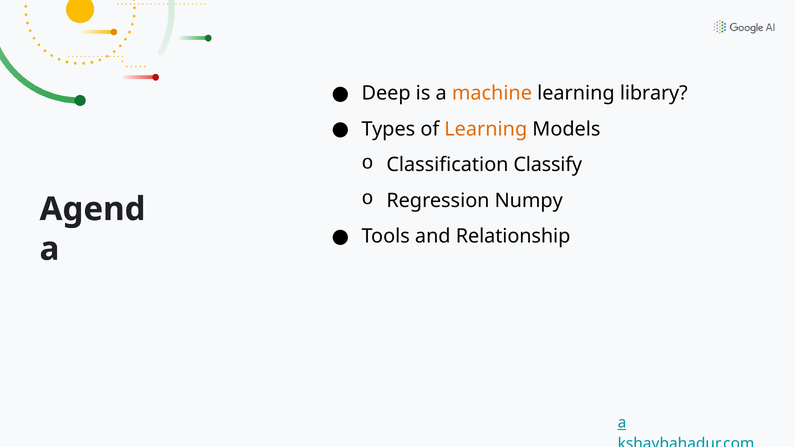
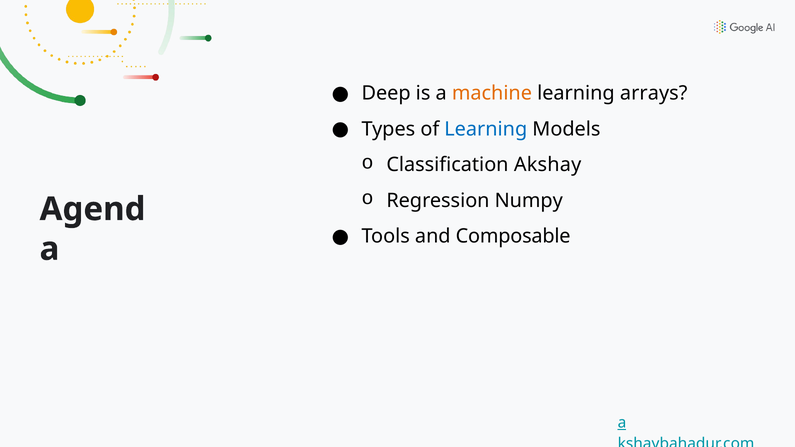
library: library -> arrays
Learning at (486, 129) colour: orange -> blue
Classify: Classify -> Akshay
Relationship: Relationship -> Composable
